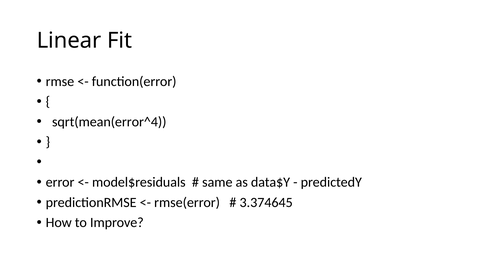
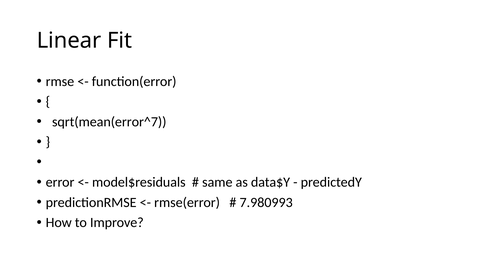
sqrt(mean(error^4: sqrt(mean(error^4 -> sqrt(mean(error^7
3.374645: 3.374645 -> 7.980993
